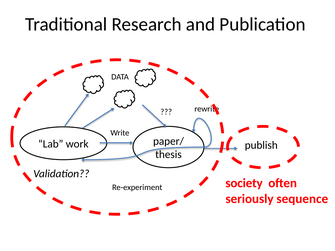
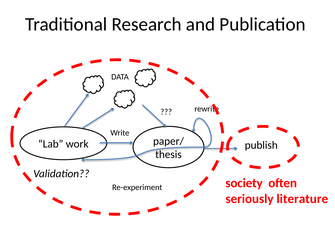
sequence: sequence -> literature
